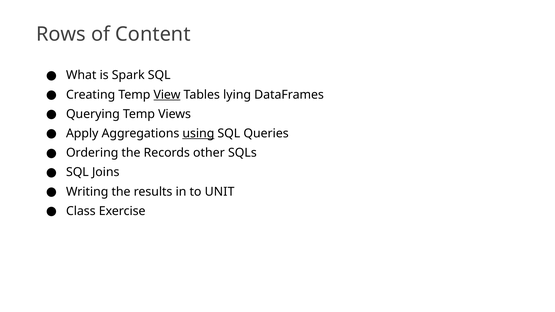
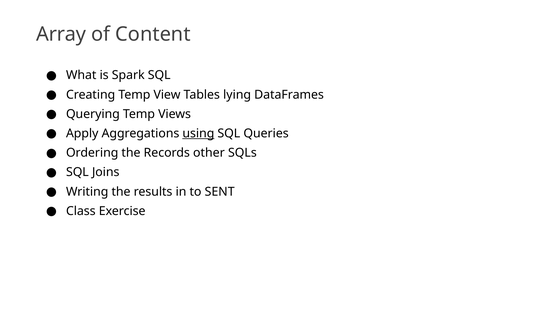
Rows: Rows -> Array
View underline: present -> none
UNIT: UNIT -> SENT
